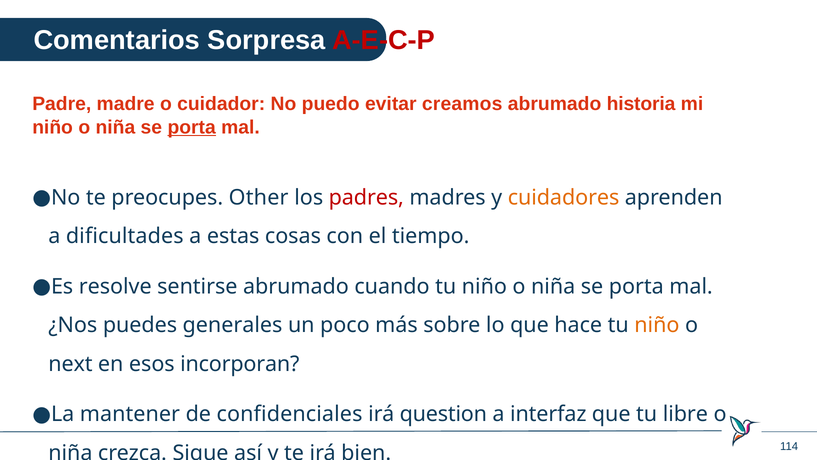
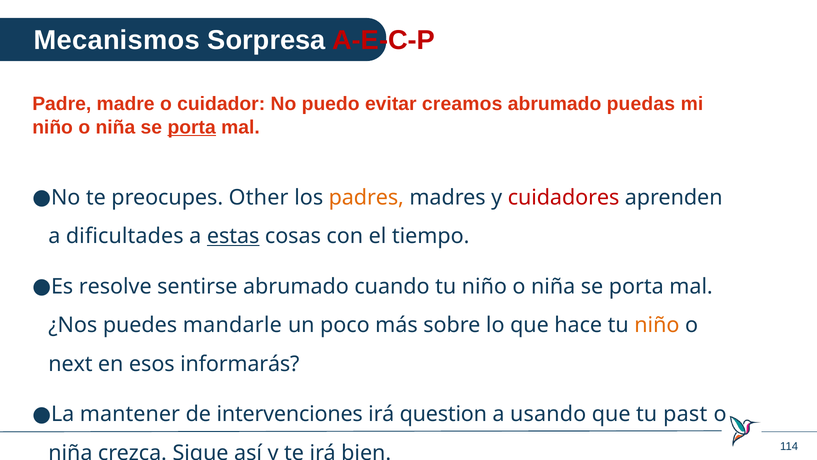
Comentarios: Comentarios -> Mecanismos
historia: historia -> puedas
padres colour: red -> orange
cuidadores colour: orange -> red
estas underline: none -> present
generales: generales -> mandarle
incorporan: incorporan -> informarás
confidenciales: confidenciales -> intervenciones
interfaz: interfaz -> usando
libre: libre -> past
